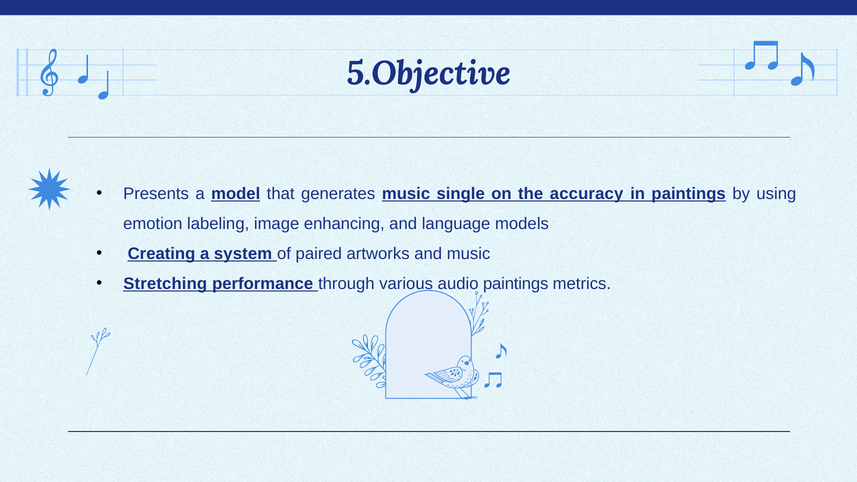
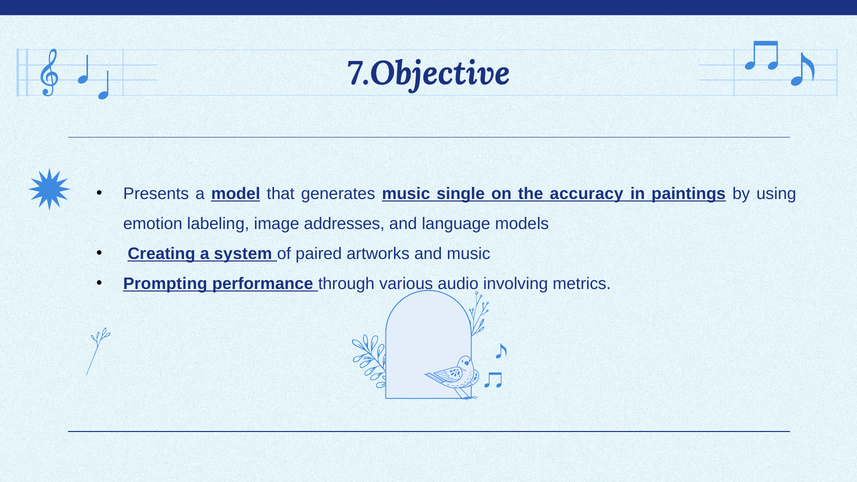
5.Objective: 5.Objective -> 7.Objective
enhancing: enhancing -> addresses
Stretching: Stretching -> Prompting
paintings at (516, 284): paintings -> involving
